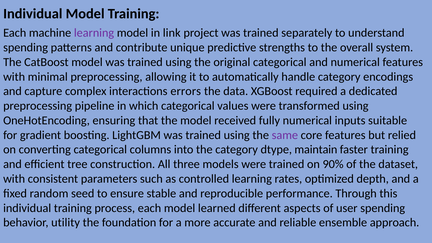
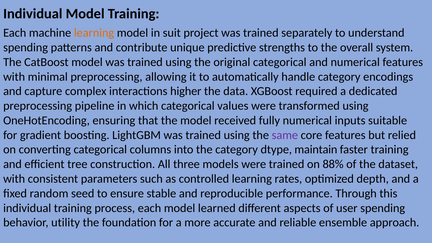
learning at (94, 33) colour: purple -> orange
link: link -> suit
errors: errors -> higher
90%: 90% -> 88%
